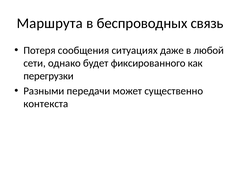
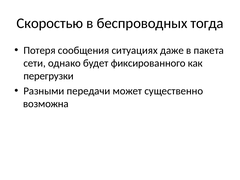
Маршрута: Маршрута -> Скоростью
связь: связь -> тогда
любой: любой -> пакета
контекста: контекста -> возможна
